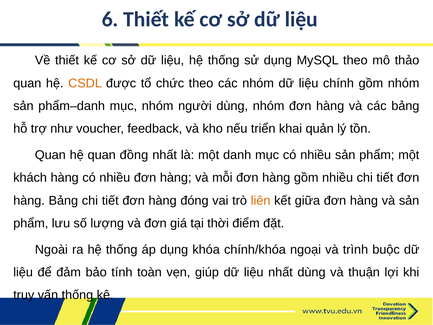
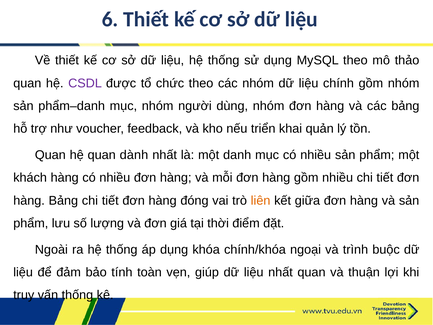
CSDL colour: orange -> purple
đồng: đồng -> dành
nhất dùng: dùng -> quan
